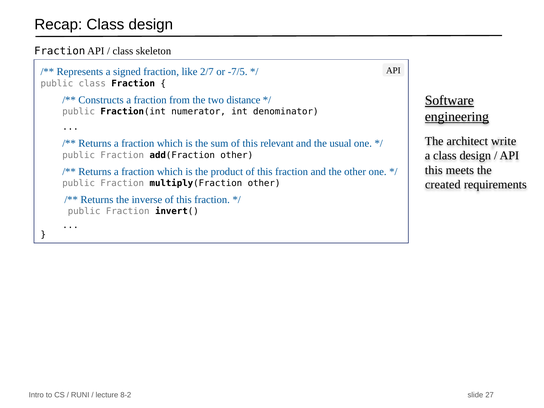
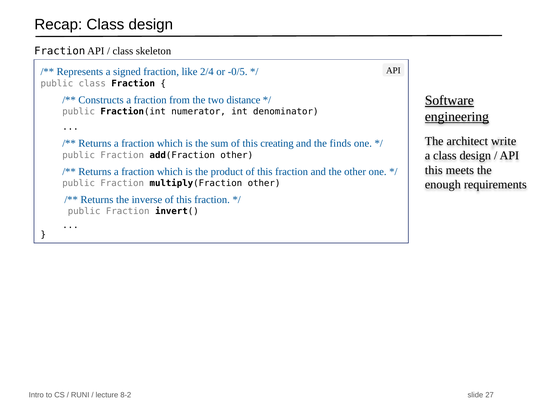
2/7: 2/7 -> 2/4
-7/5: -7/5 -> -0/5
relevant: relevant -> creating
usual: usual -> finds
created: created -> enough
